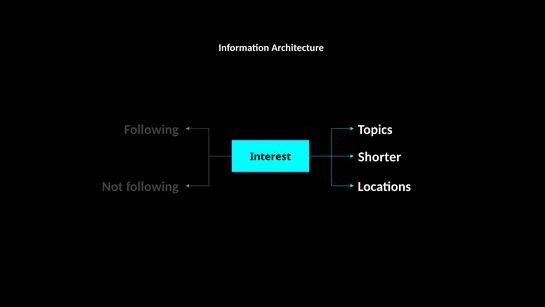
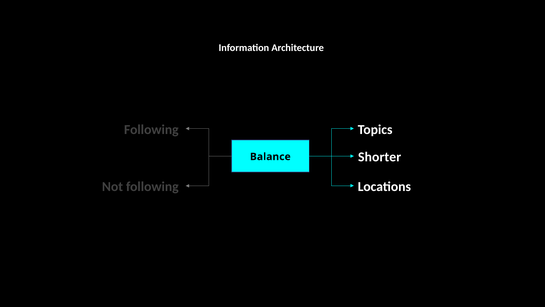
Interest: Interest -> Balance
